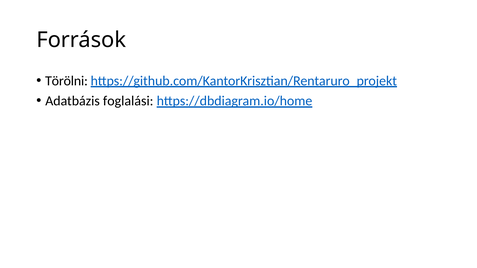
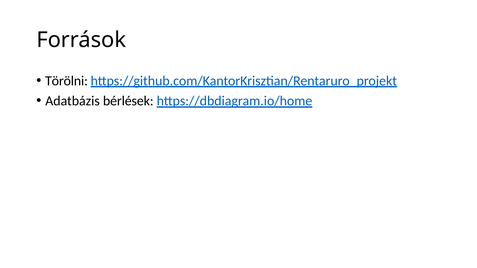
foglalási: foglalási -> bérlések
